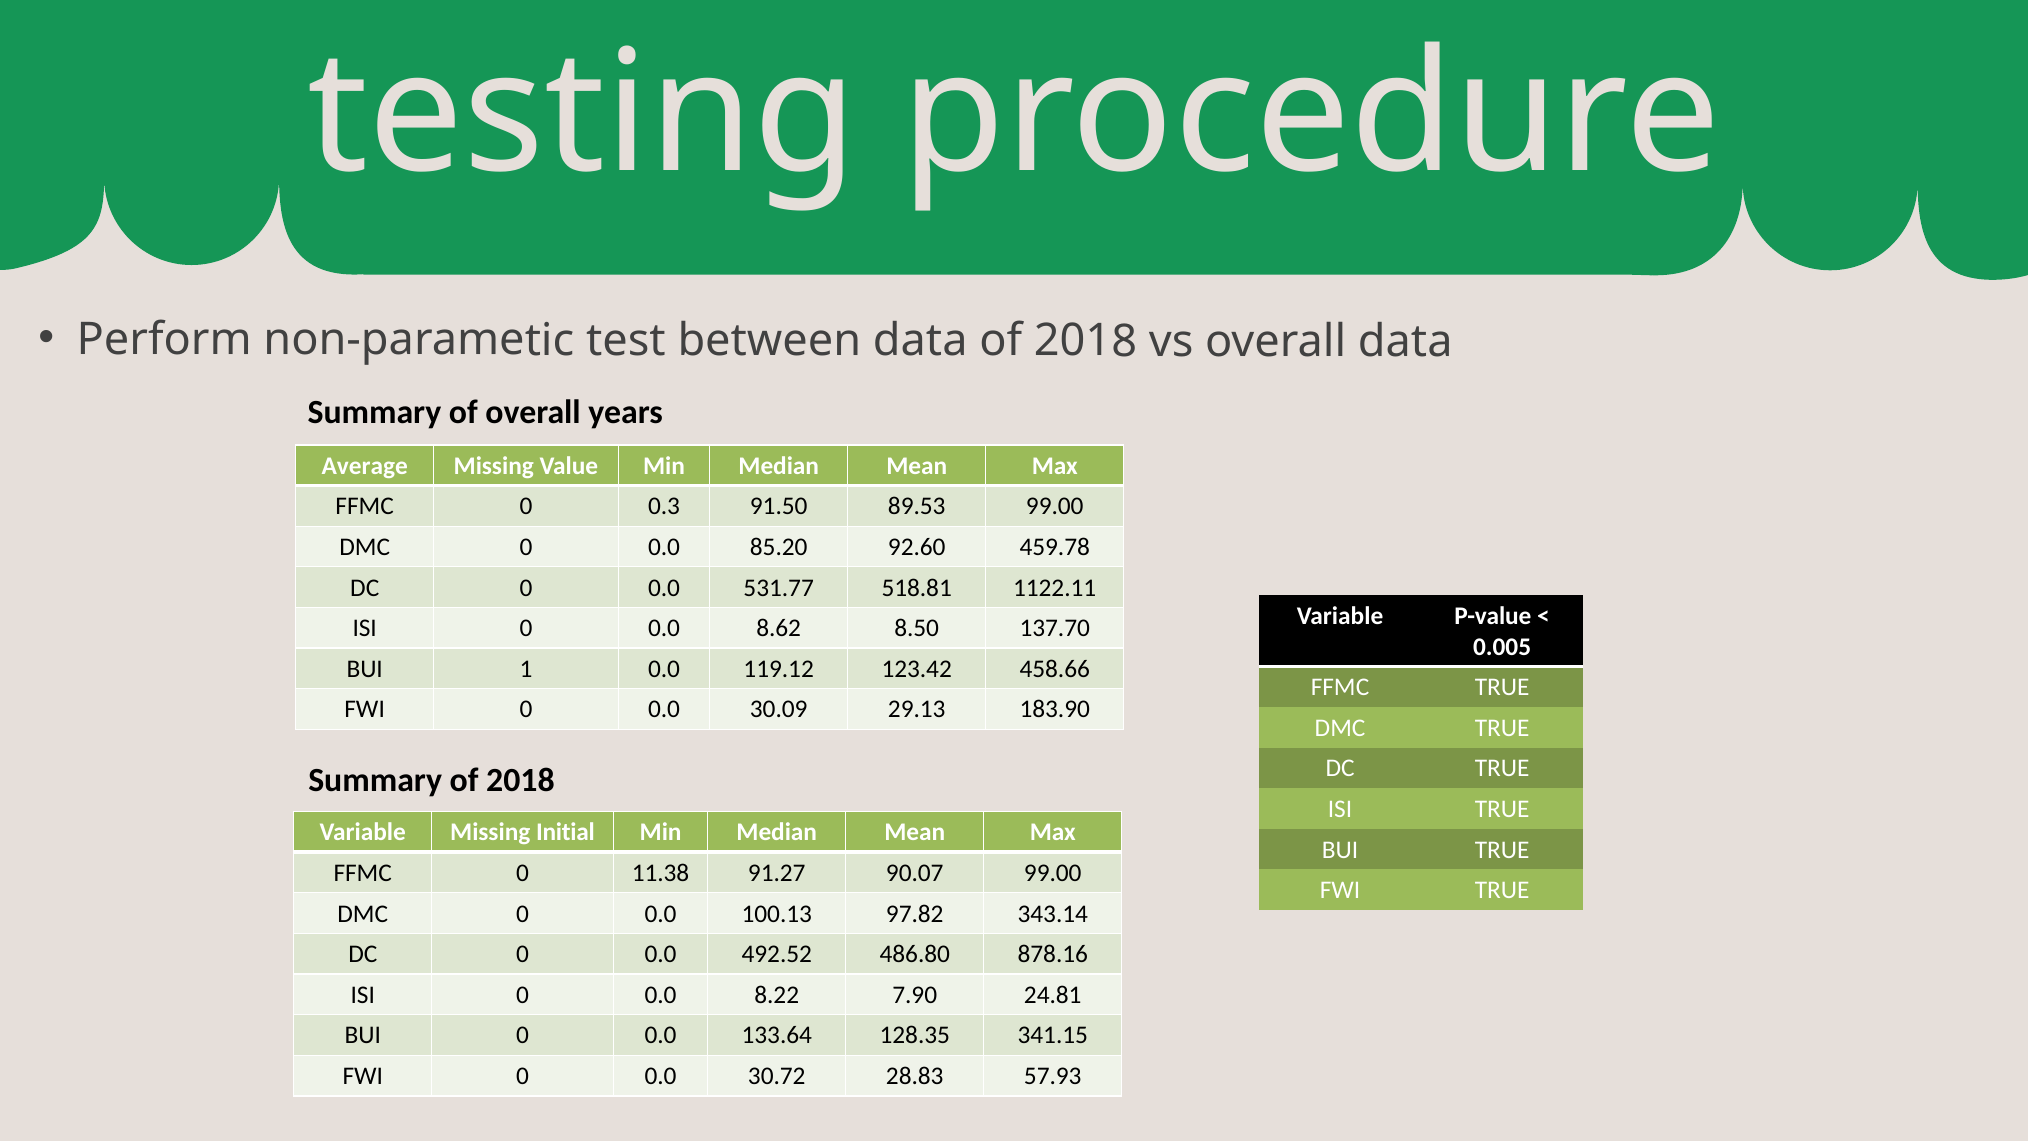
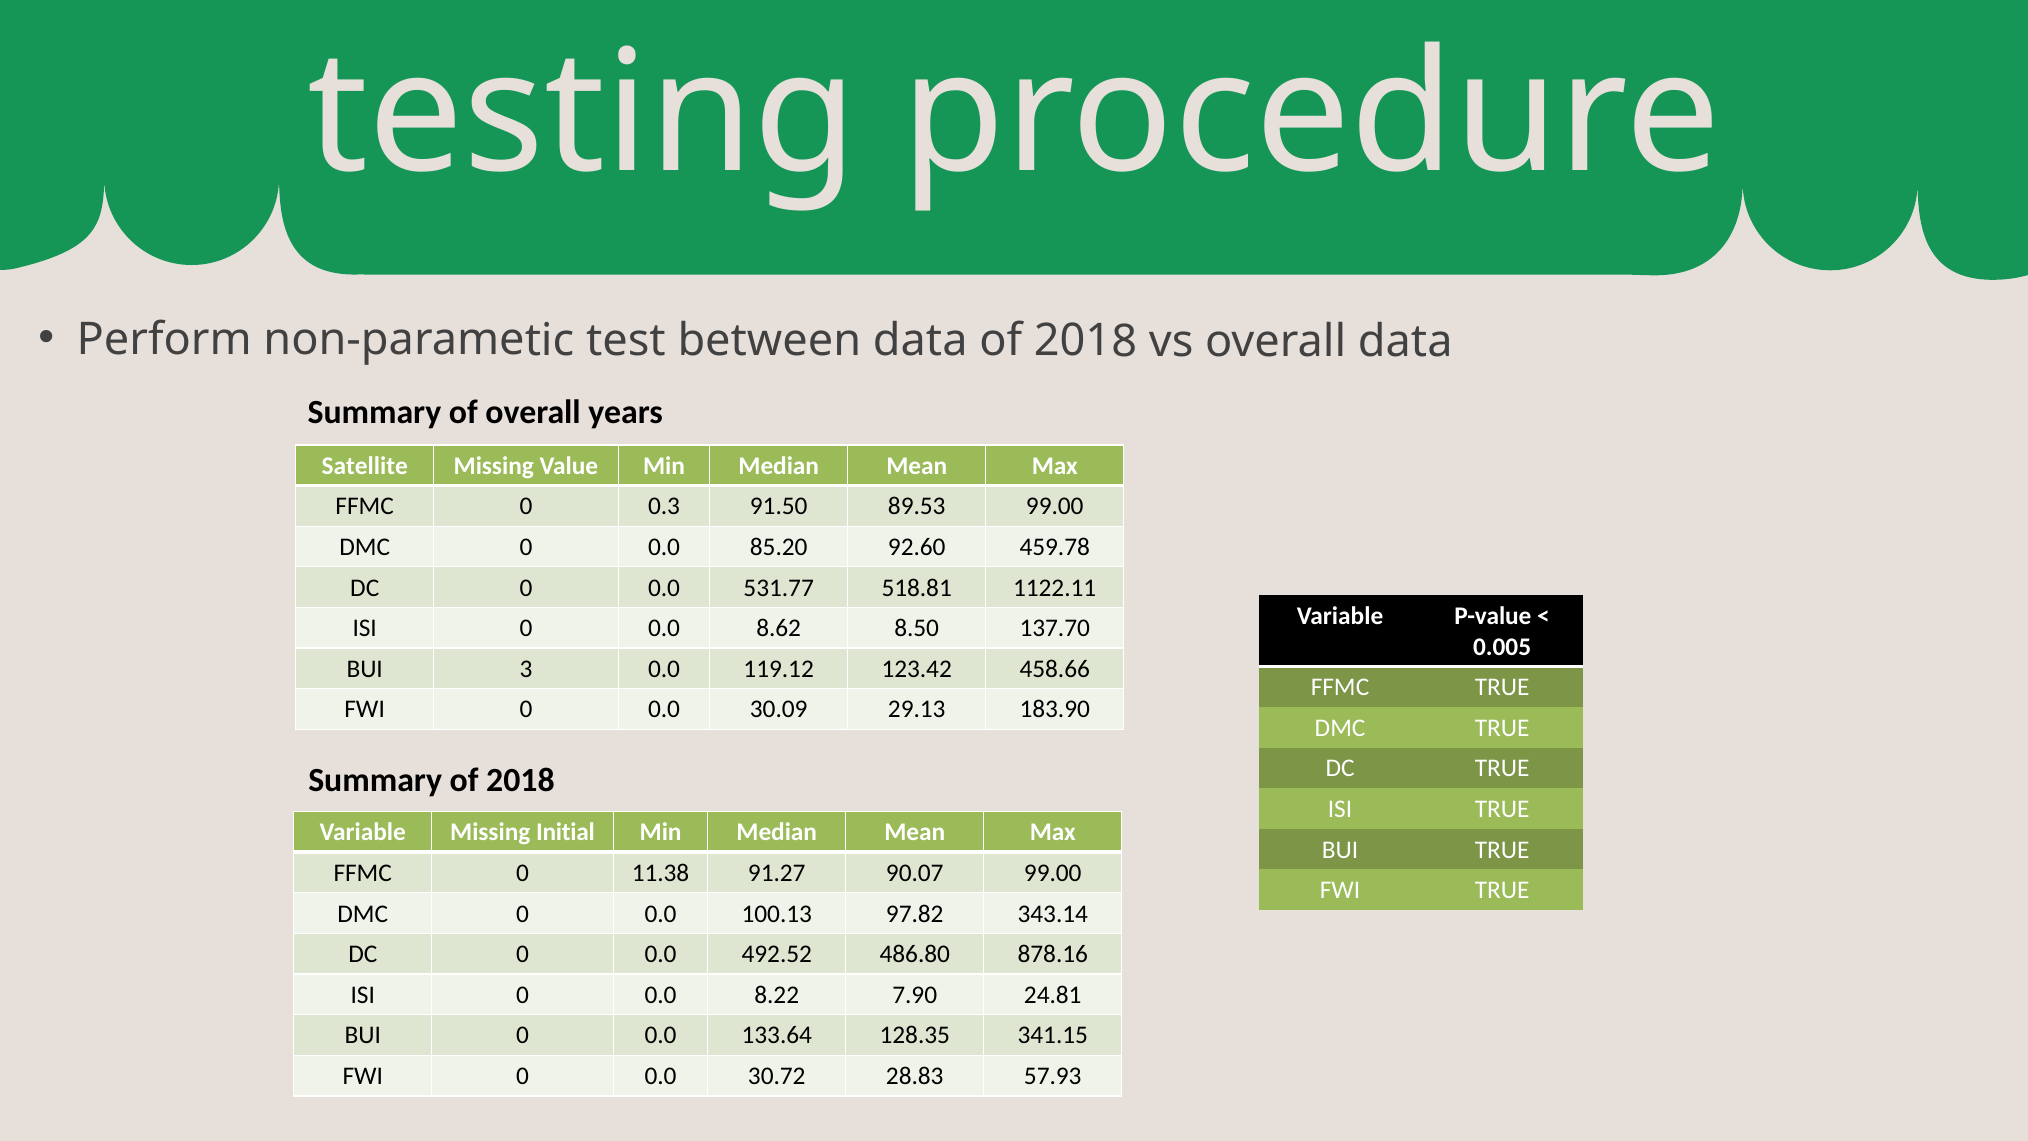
Average: Average -> Satellite
1: 1 -> 3
